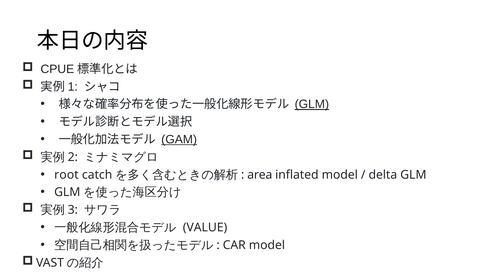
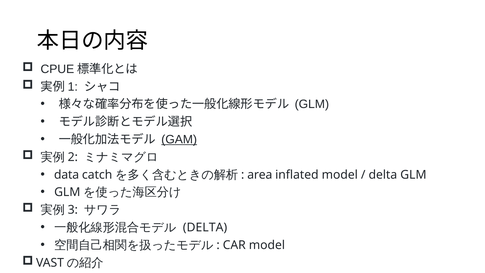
GLM at (312, 104) underline: present -> none
root: root -> data
VALUE at (205, 227): VALUE -> DELTA
